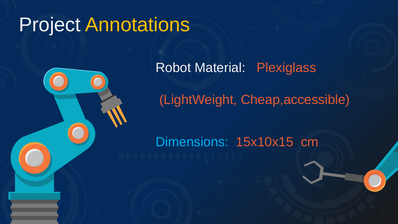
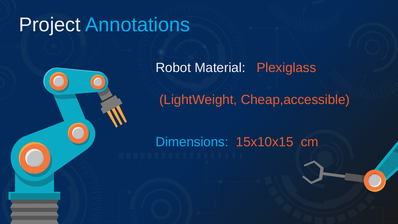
Annotations colour: yellow -> light blue
